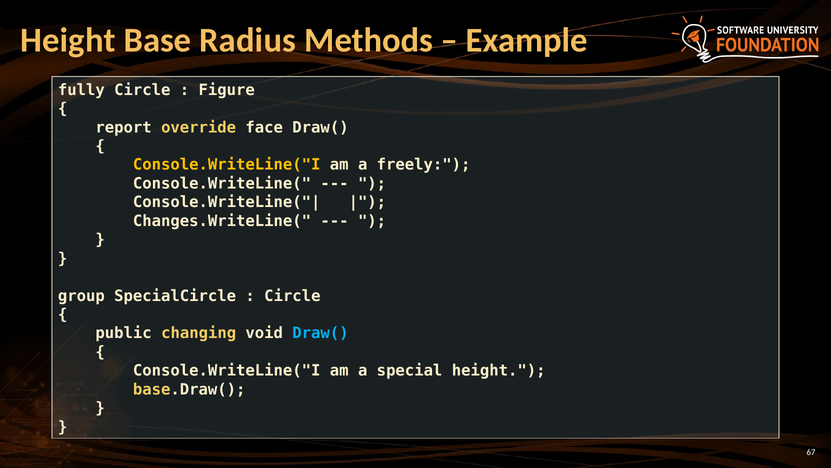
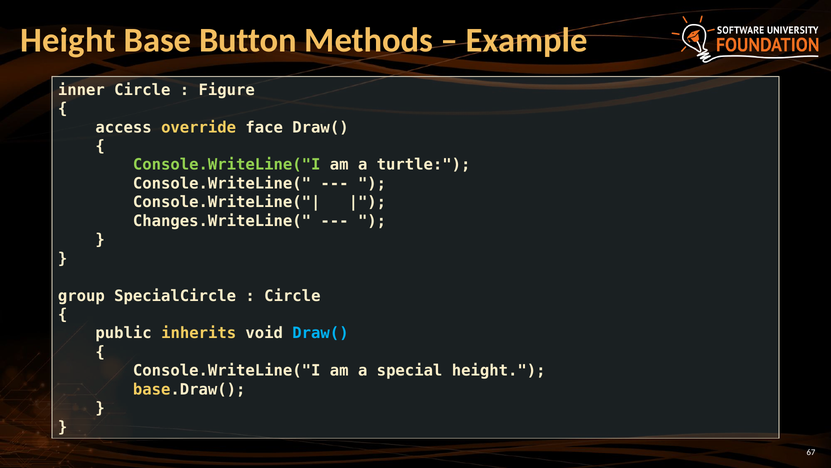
Radius: Radius -> Button
fully: fully -> inner
report: report -> access
Console.WriteLine("I at (227, 165) colour: yellow -> light green
freely: freely -> turtle
changing: changing -> inherits
